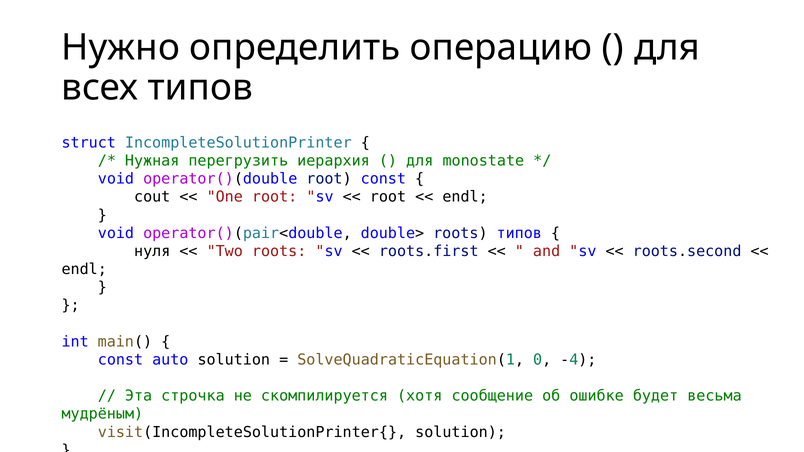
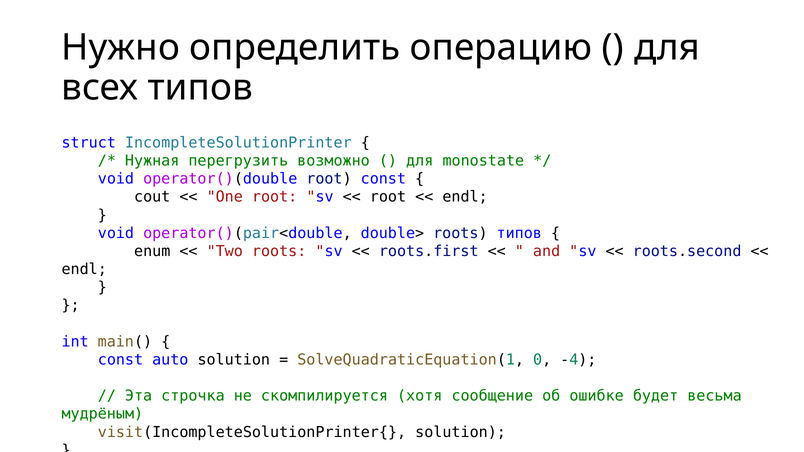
иерархия: иерархия -> возможно
нуля: нуля -> enum
